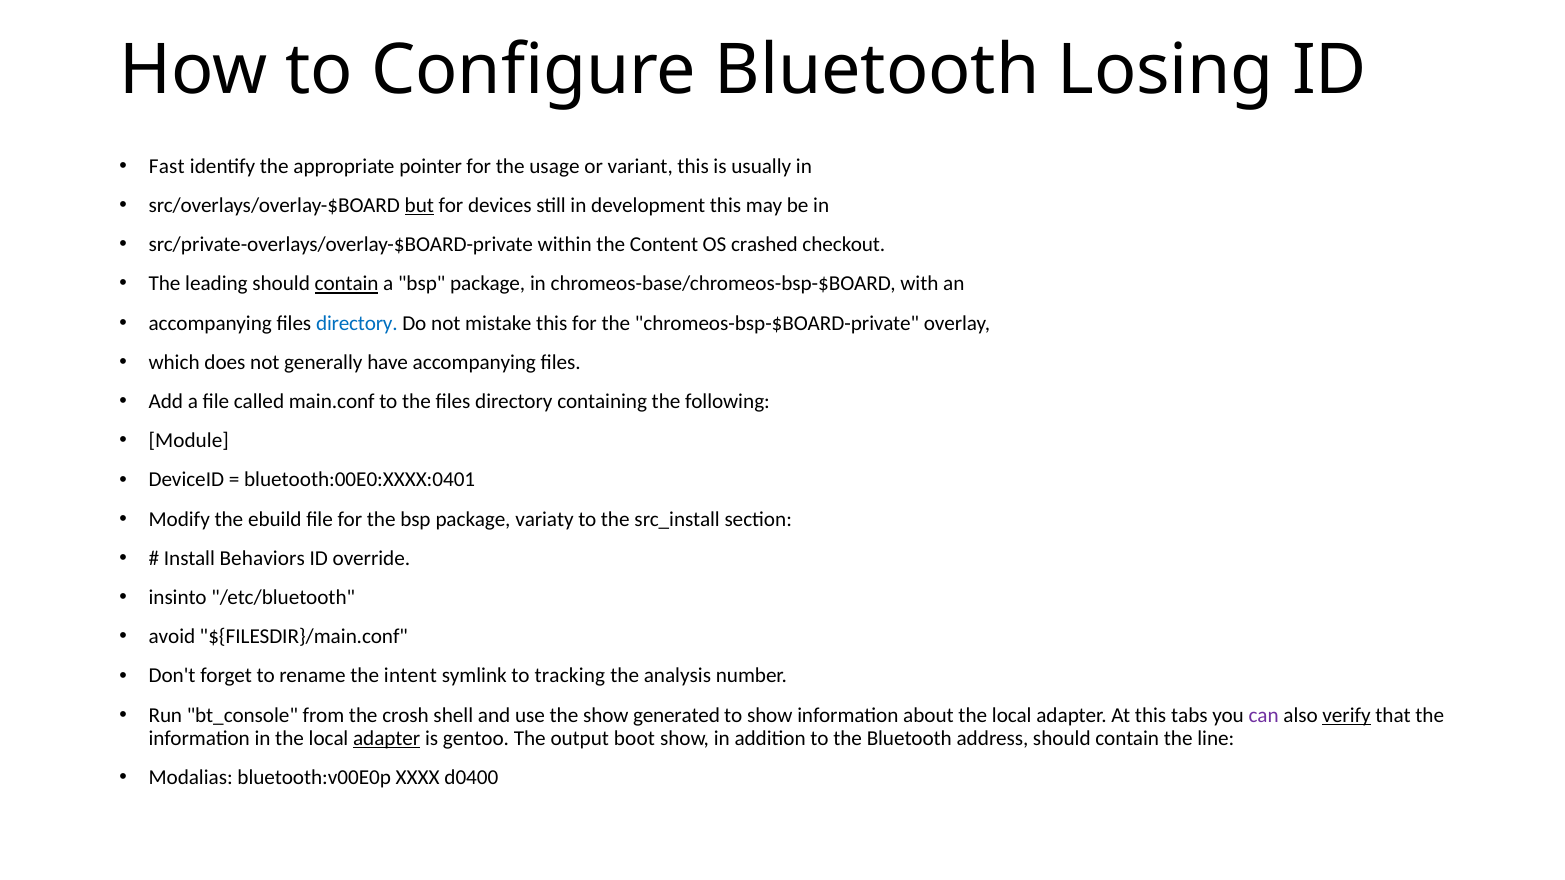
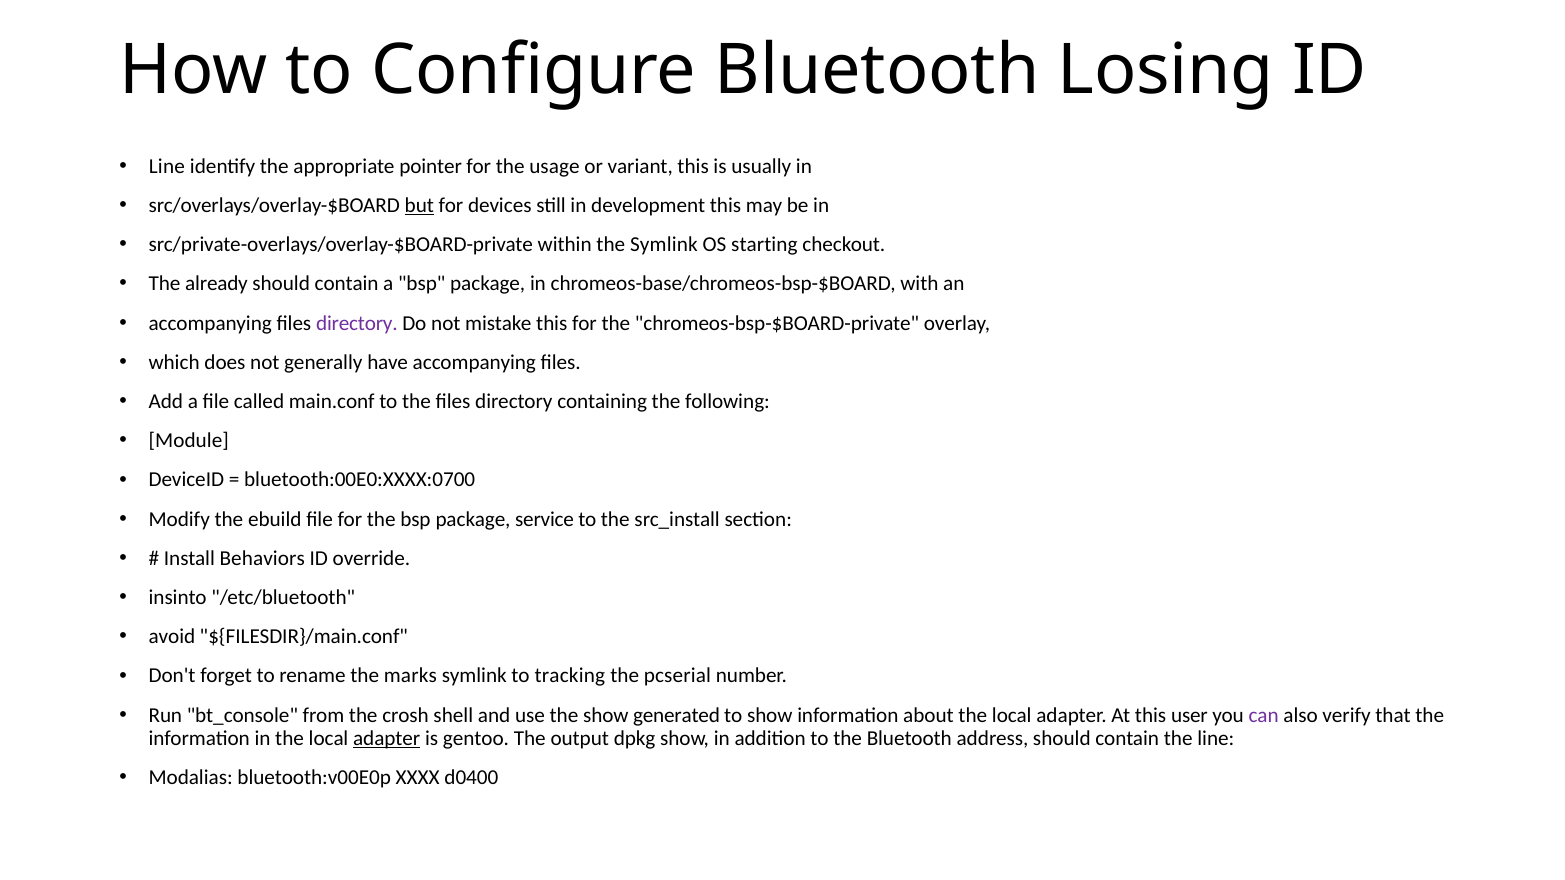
Fast at (167, 166): Fast -> Line
the Content: Content -> Symlink
crashed: crashed -> starting
leading: leading -> already
contain at (347, 284) underline: present -> none
directory at (357, 323) colour: blue -> purple
bluetooth:00E0:XXXX:0401: bluetooth:00E0:XXXX:0401 -> bluetooth:00E0:XXXX:0700
variaty: variaty -> service
intent: intent -> marks
analysis: analysis -> pcserial
tabs: tabs -> user
verify underline: present -> none
boot: boot -> dpkg
